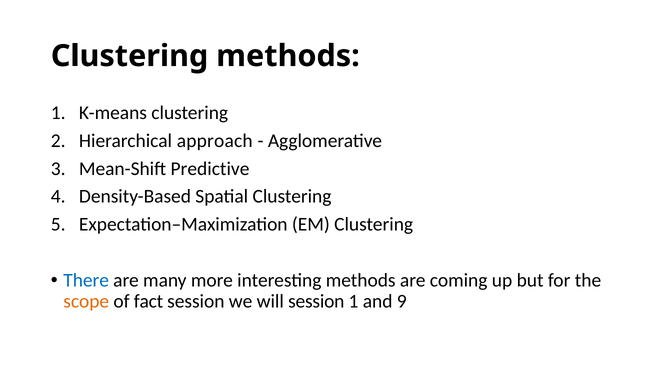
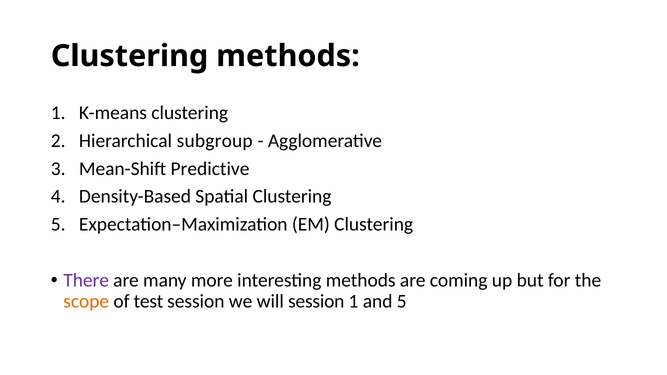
approach: approach -> subgroup
There colour: blue -> purple
fact: fact -> test
and 9: 9 -> 5
